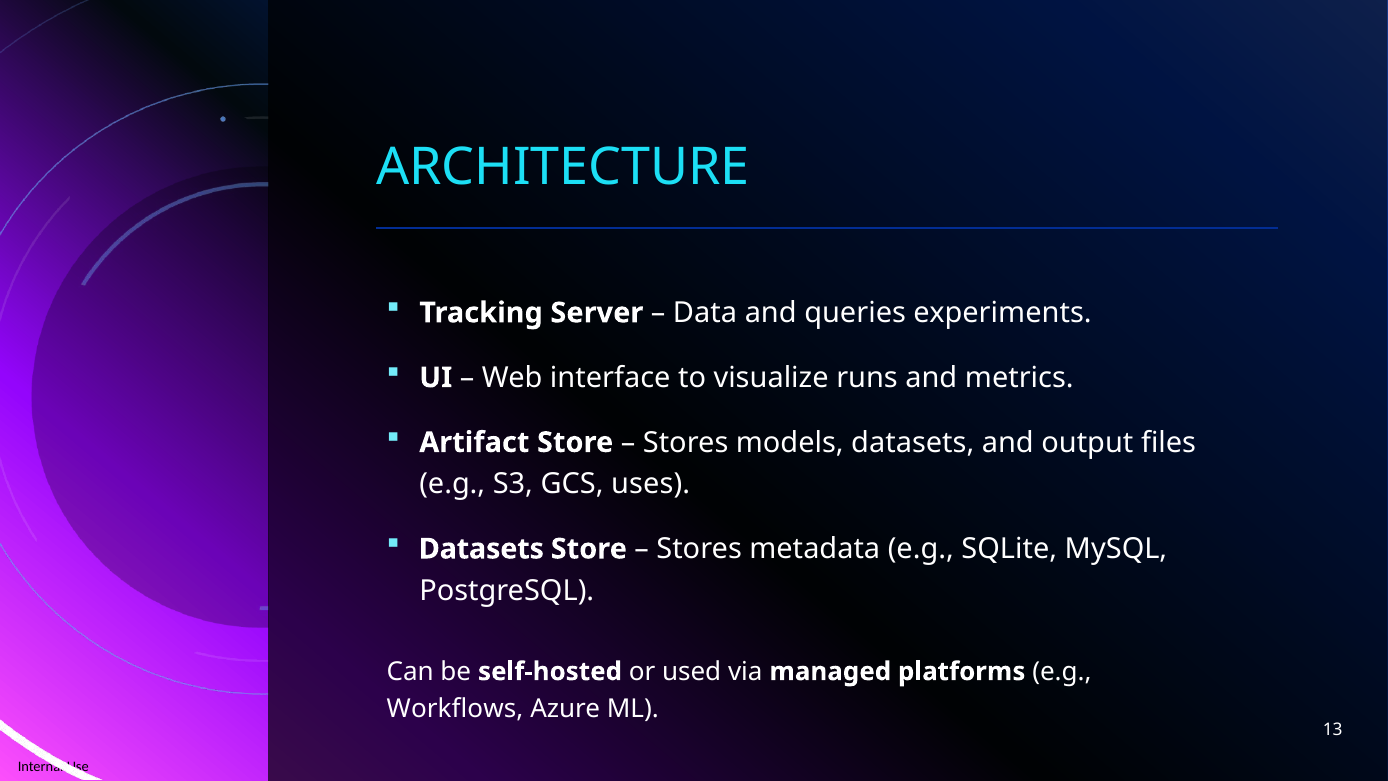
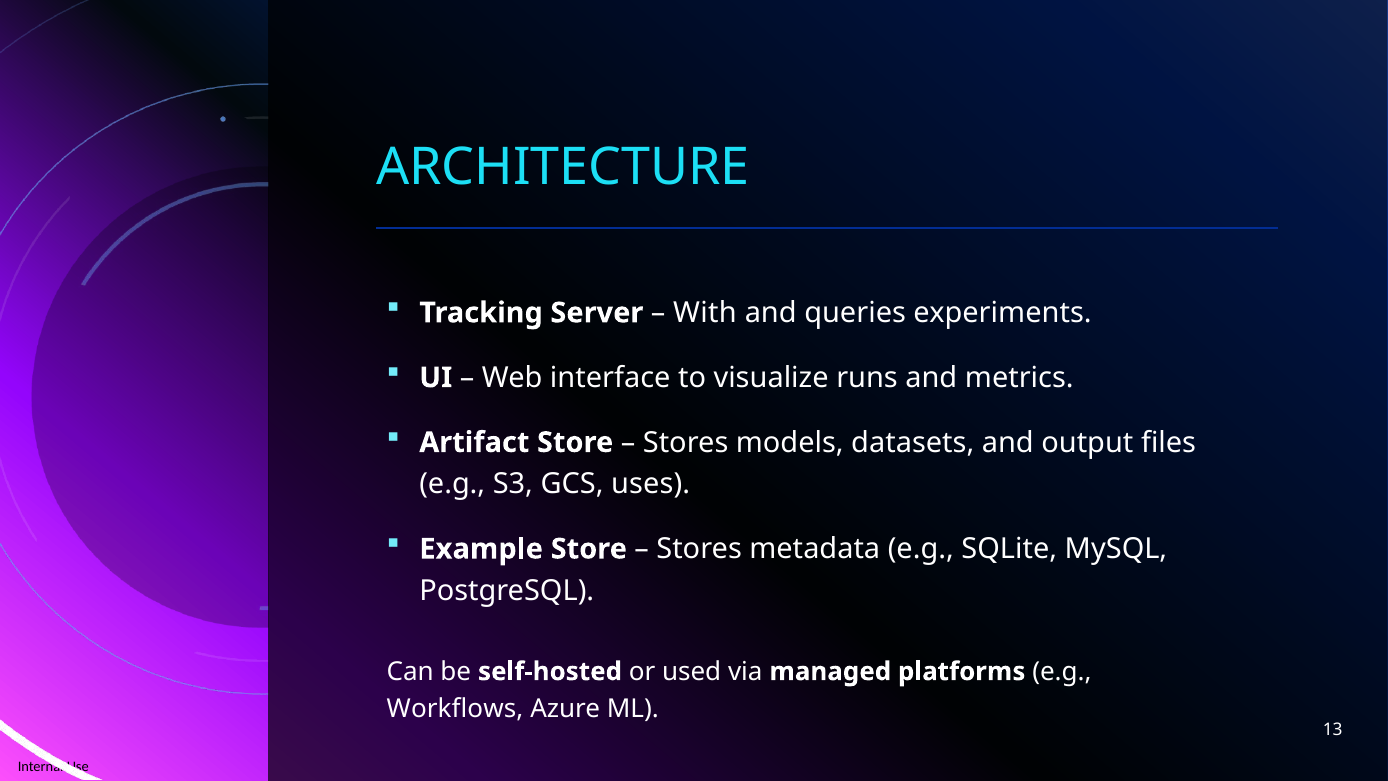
Data: Data -> With
Datasets at (481, 549): Datasets -> Example
